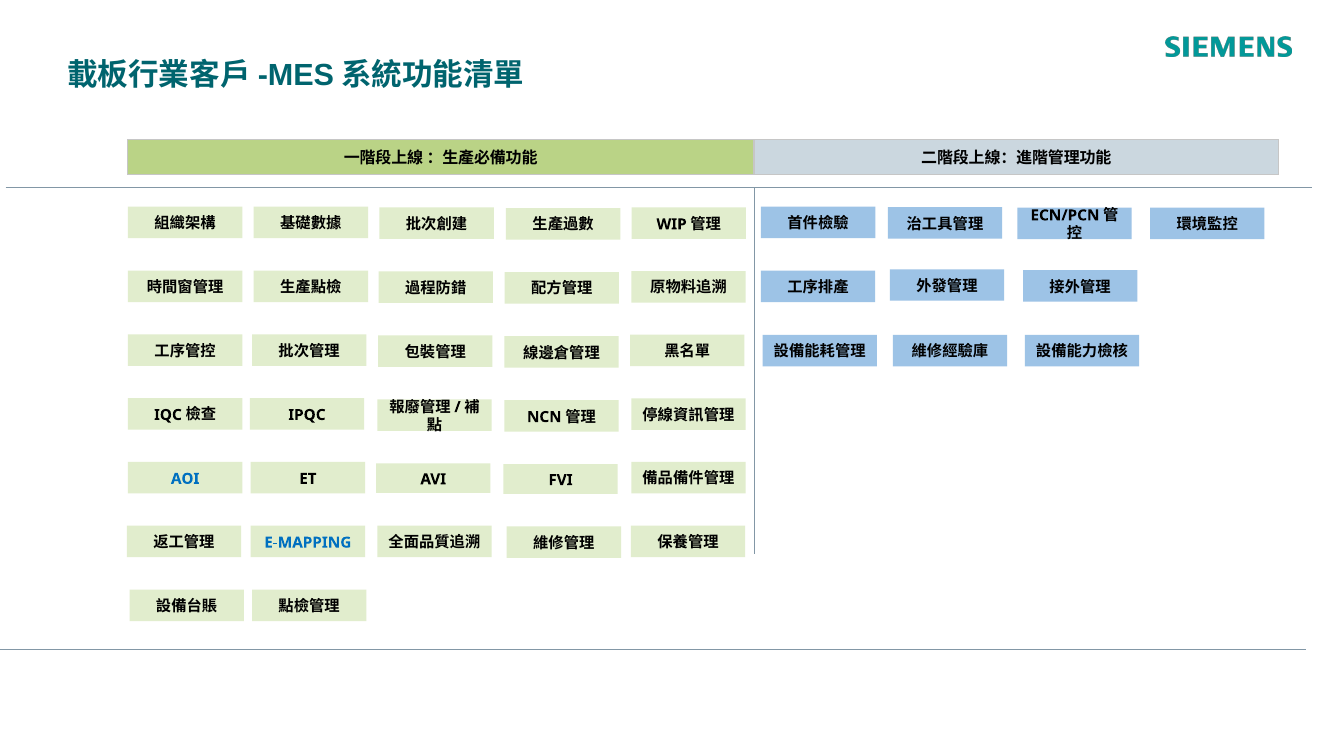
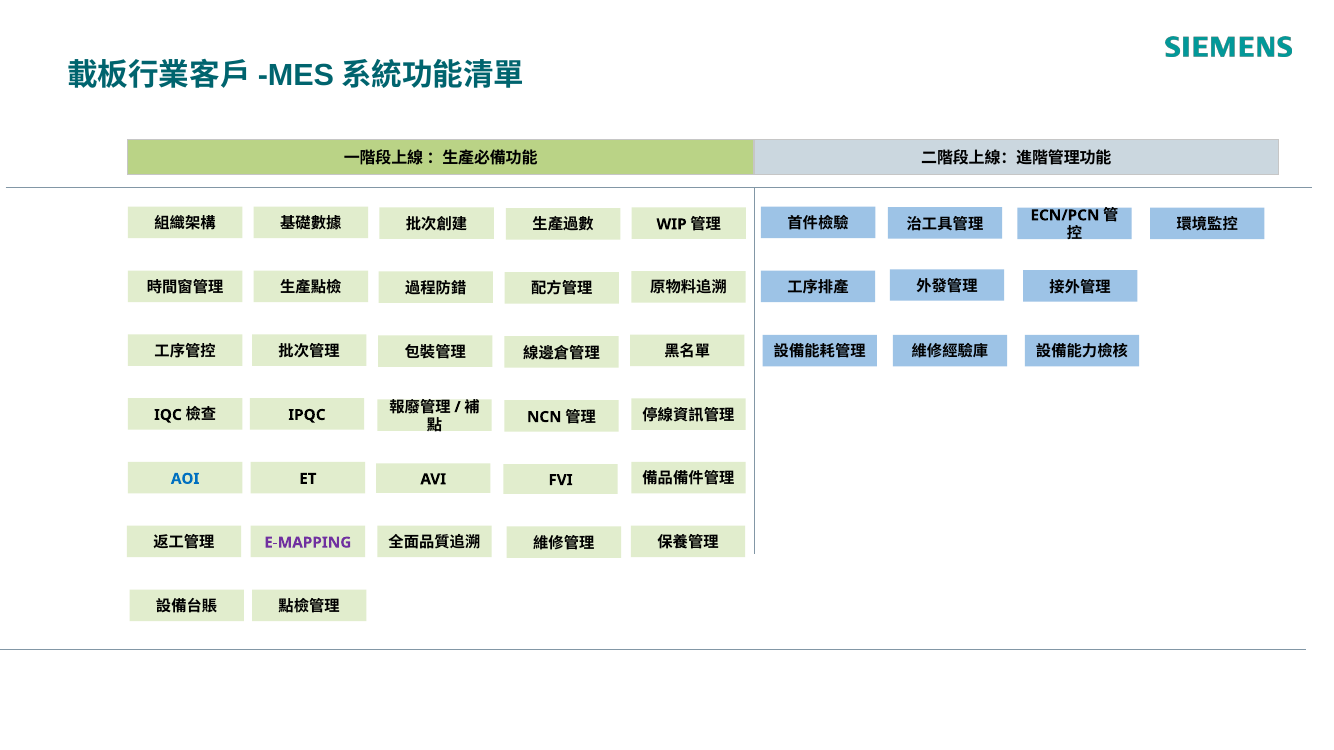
E-MAPPING colour: blue -> purple
